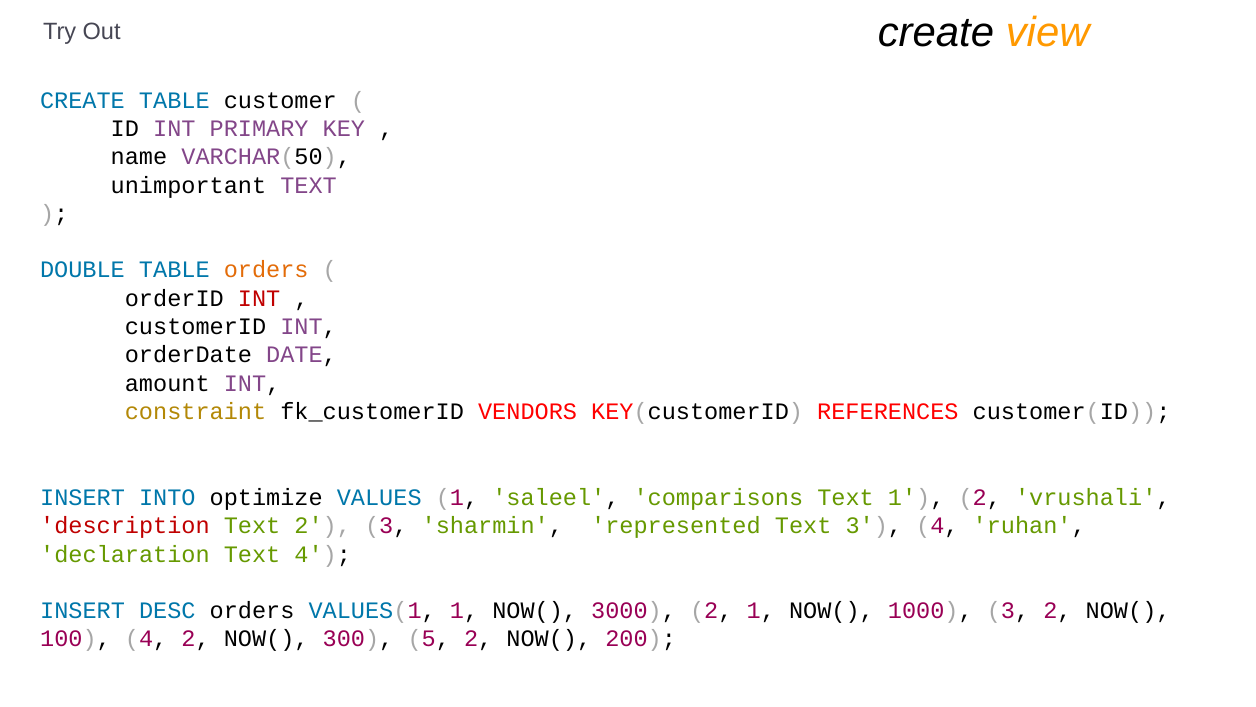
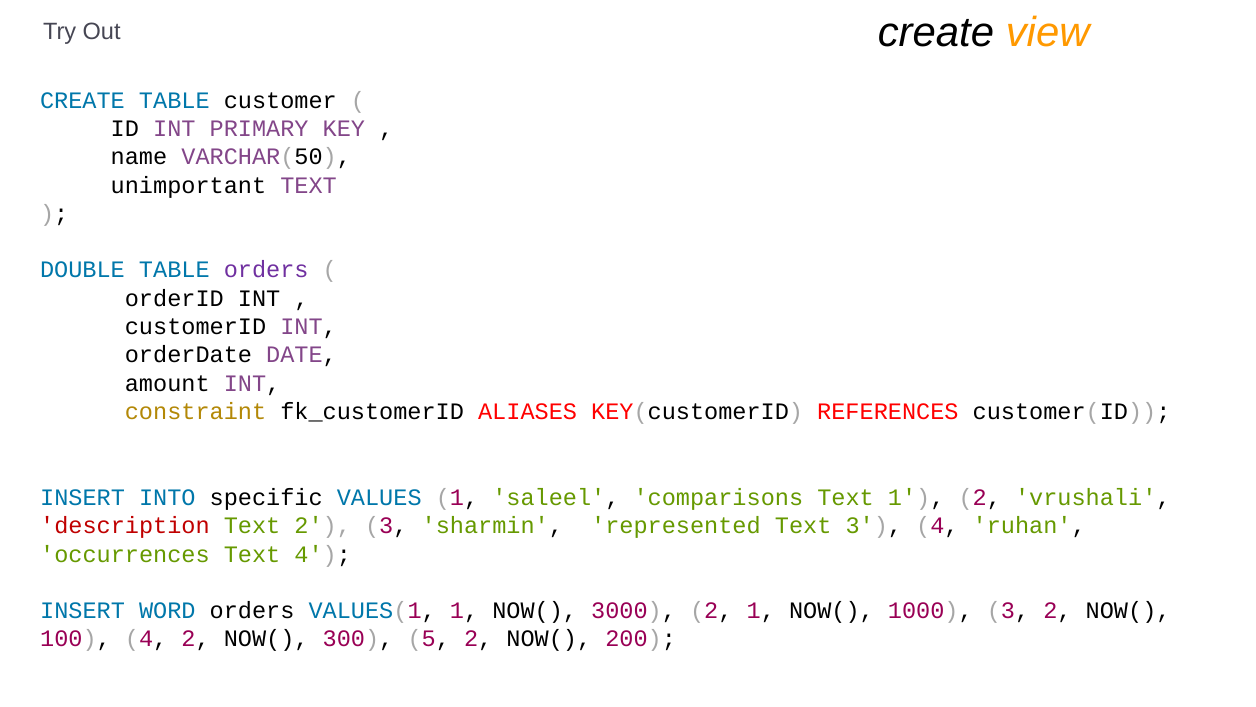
orders at (266, 270) colour: orange -> purple
INT at (259, 298) colour: red -> black
VENDORS: VENDORS -> ALIASES
optimize: optimize -> specific
declaration: declaration -> occurrences
DESC: DESC -> WORD
